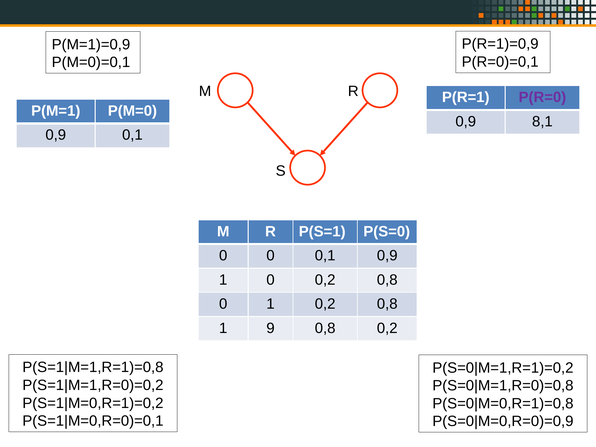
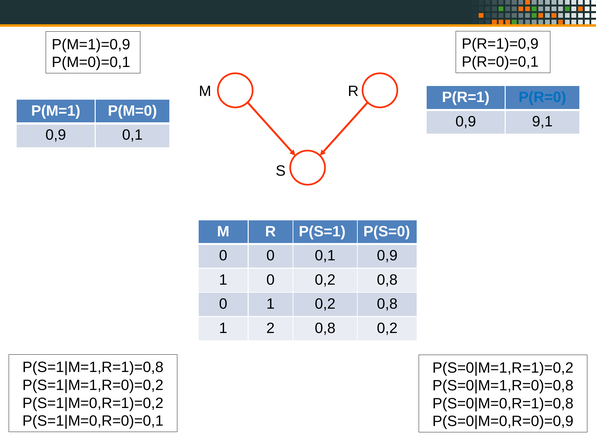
P(R=0 colour: purple -> blue
8,1: 8,1 -> 9,1
9: 9 -> 2
